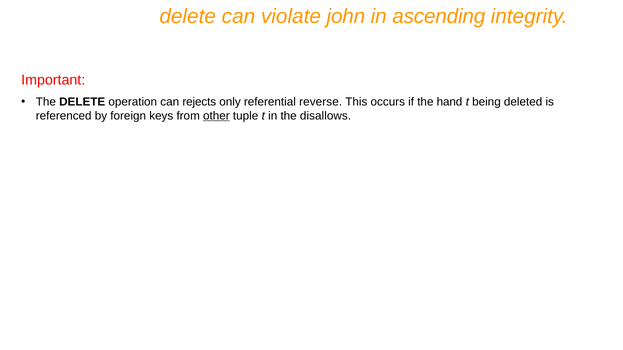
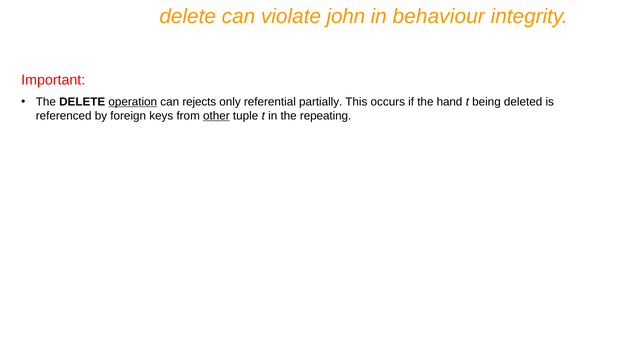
ascending: ascending -> behaviour
operation underline: none -> present
reverse: reverse -> partially
disallows: disallows -> repeating
